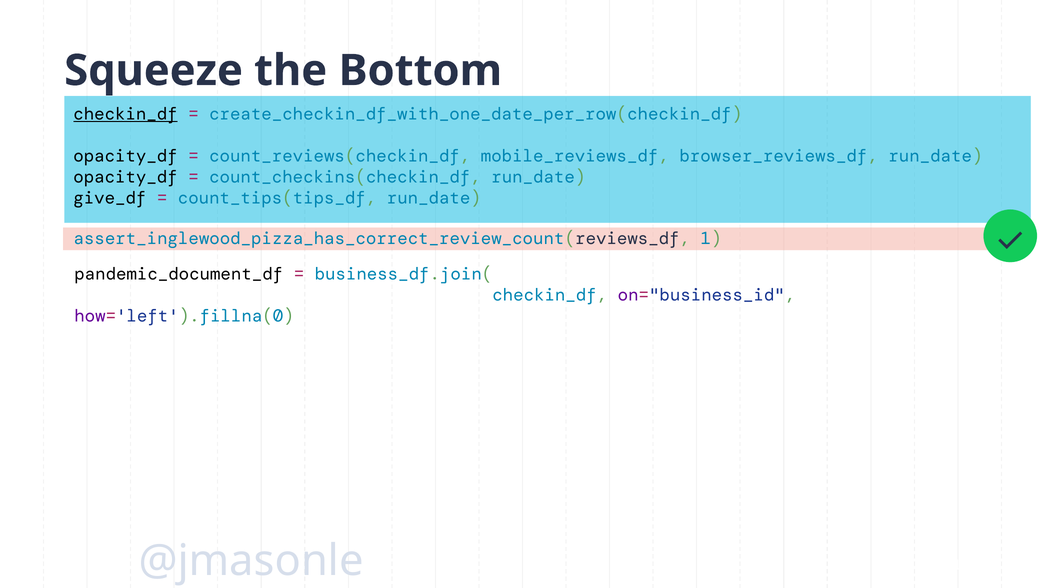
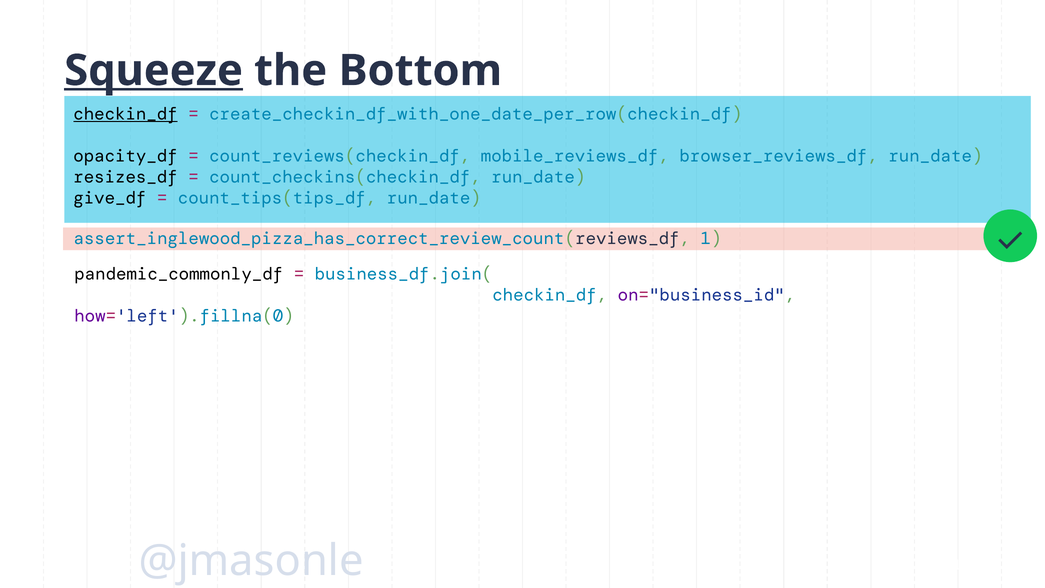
Squeeze underline: none -> present
opacity_df at (126, 177): opacity_df -> resizes_df
pandemic_document_df: pandemic_document_df -> pandemic_commonly_df
